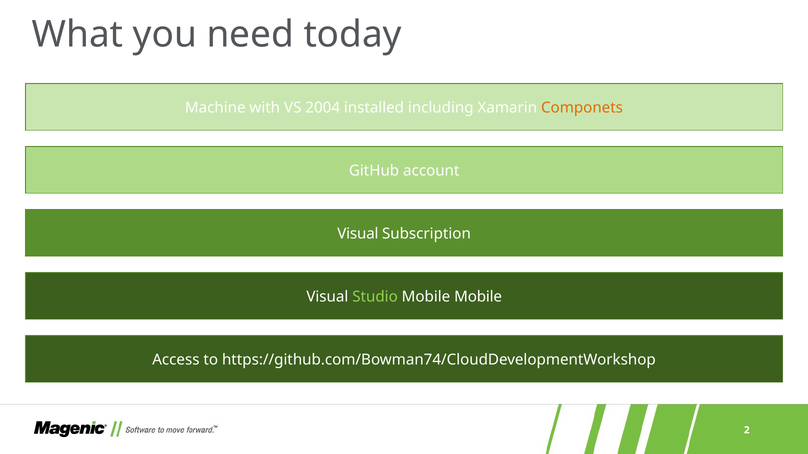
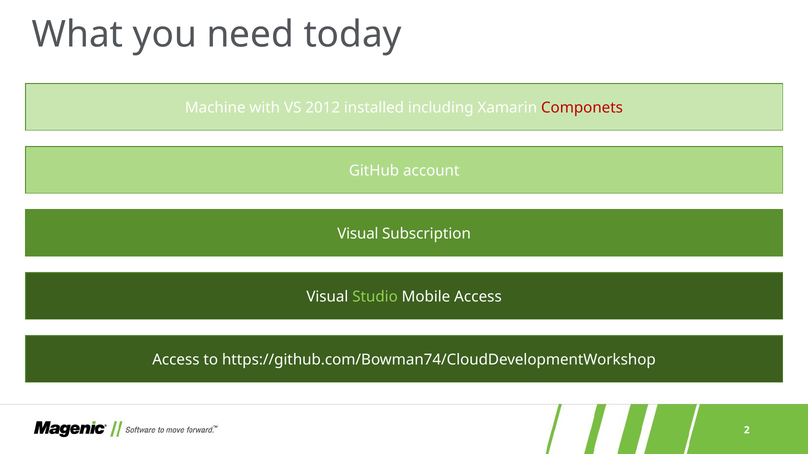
2004: 2004 -> 2012
Componets colour: orange -> red
Mobile Mobile: Mobile -> Access
